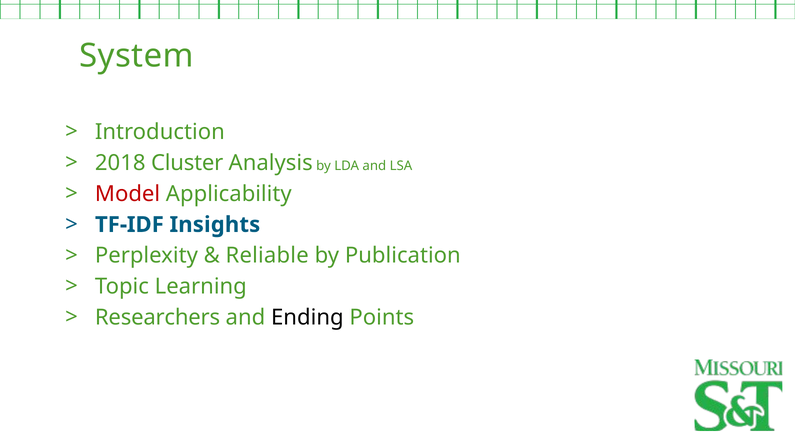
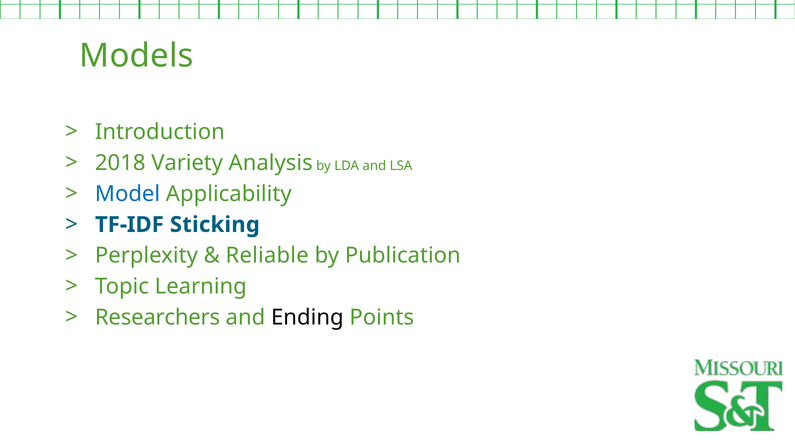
System: System -> Models
Cluster: Cluster -> Variety
Model colour: red -> blue
Insights: Insights -> Sticking
